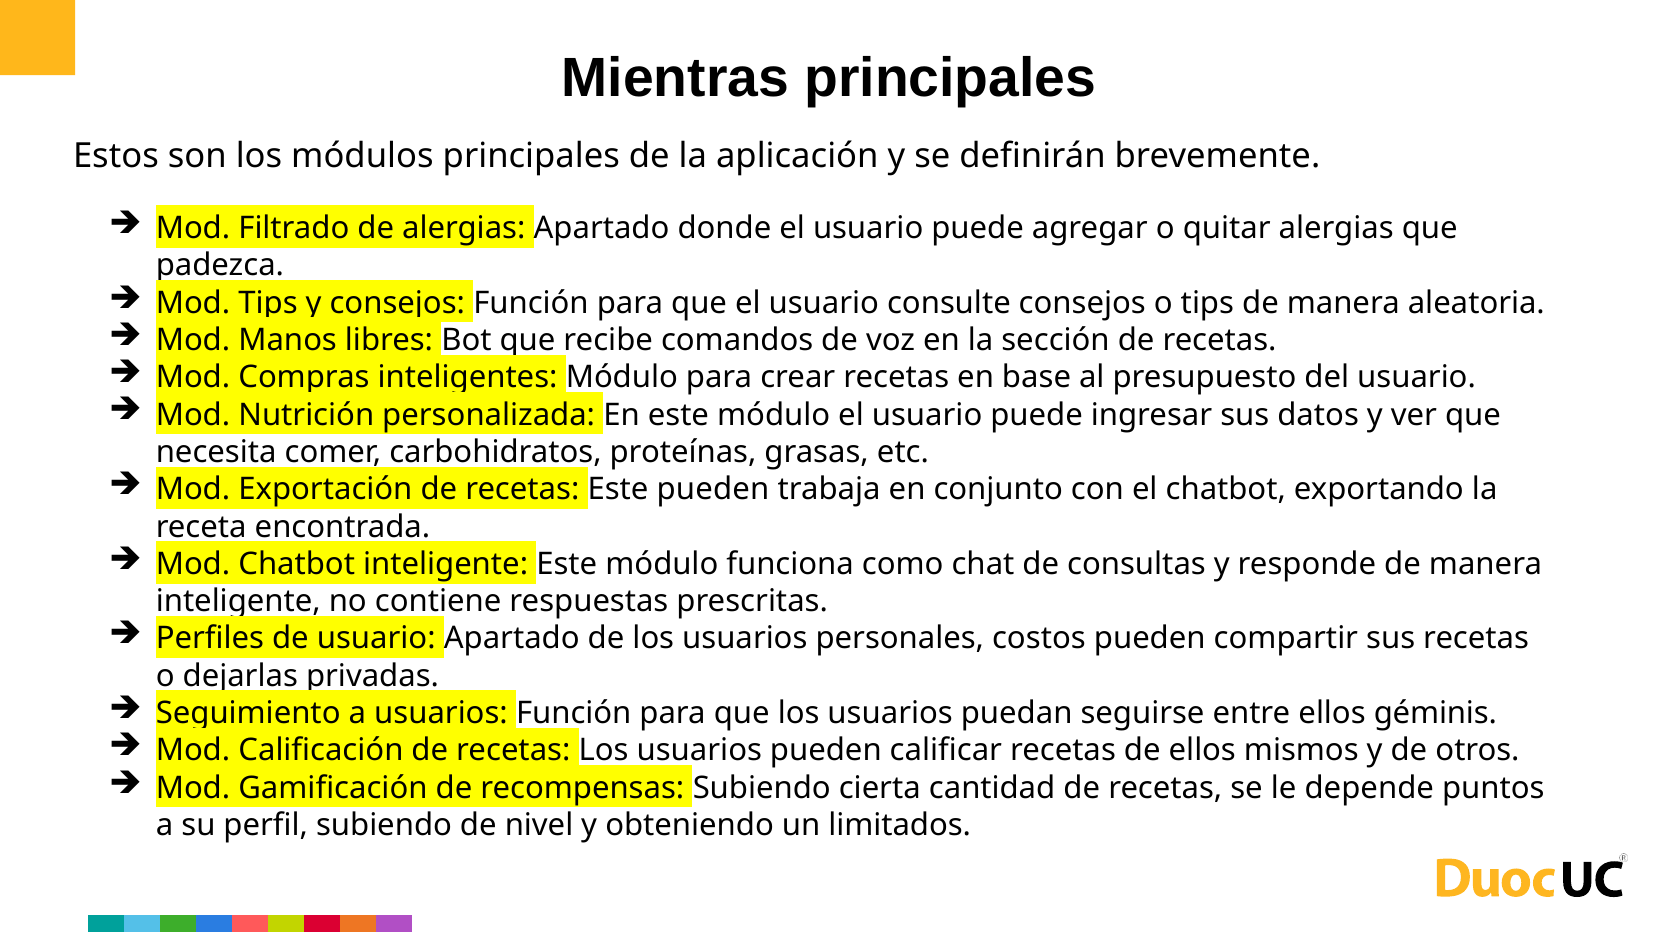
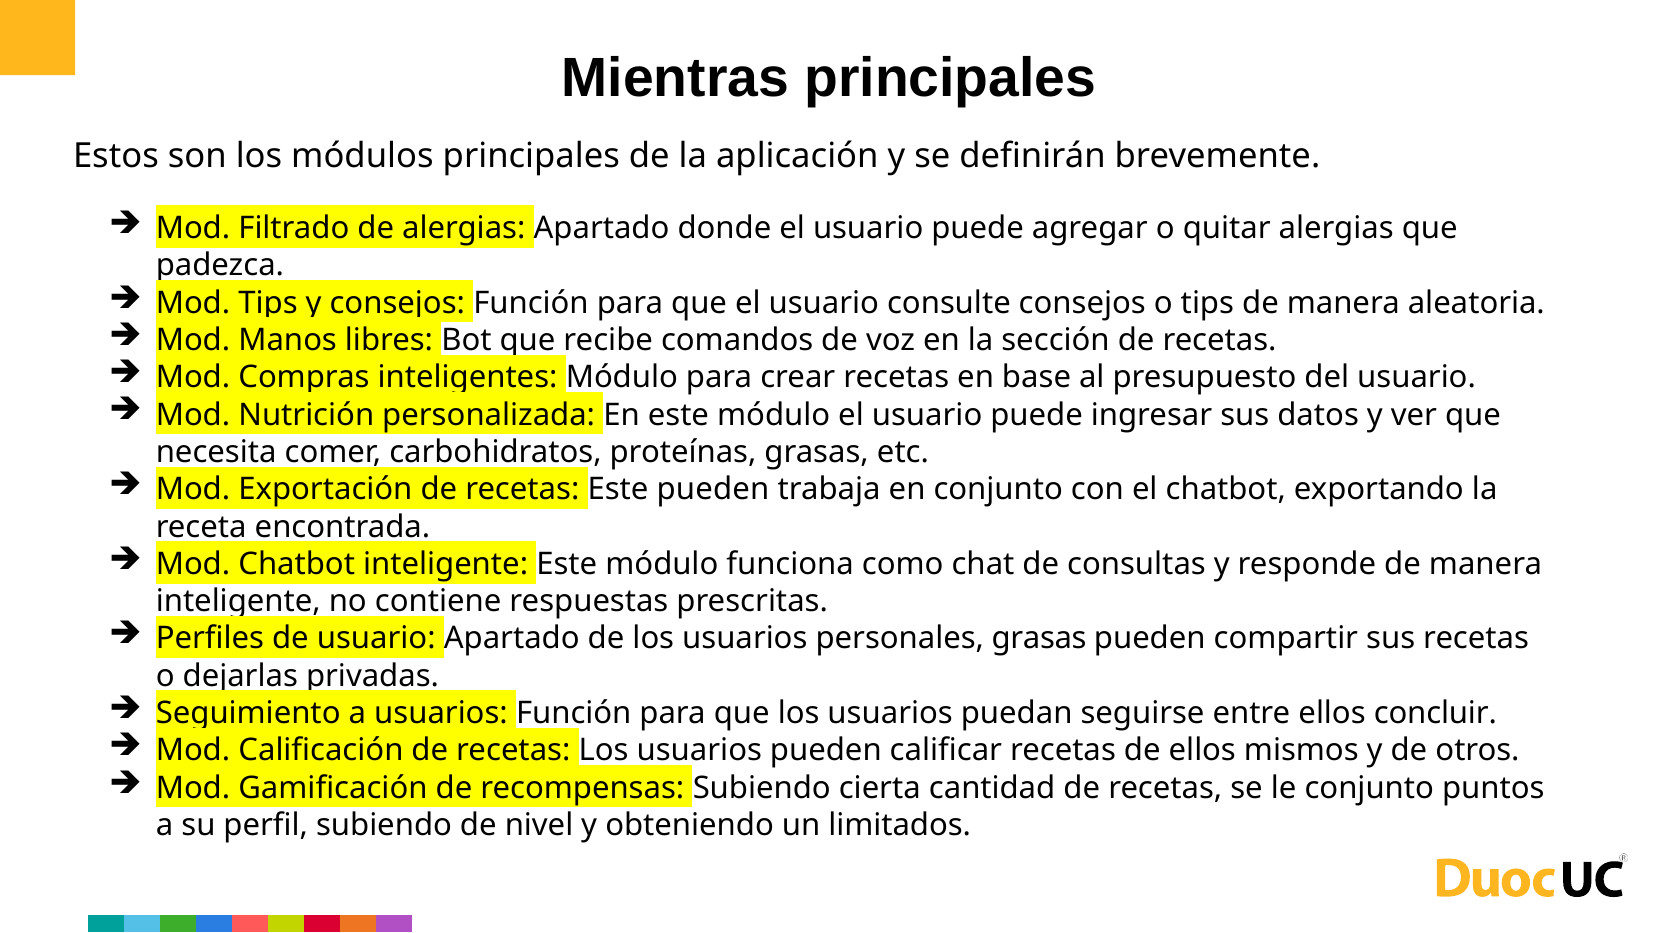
personales costos: costos -> grasas
géminis: géminis -> concluir
le depende: depende -> conjunto
